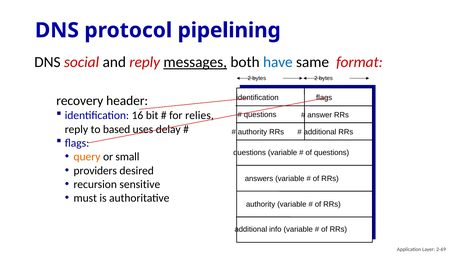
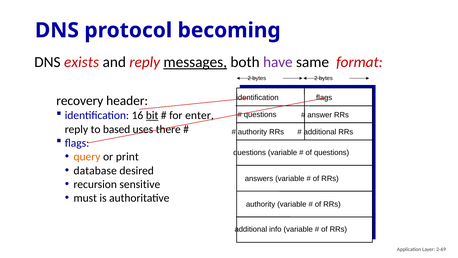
pipelining: pipelining -> becoming
social: social -> exists
have colour: blue -> purple
bit underline: none -> present
relies: relies -> enter
delay: delay -> there
small: small -> print
providers: providers -> database
